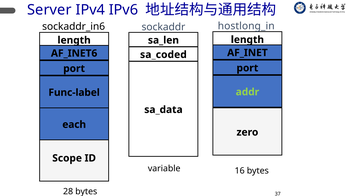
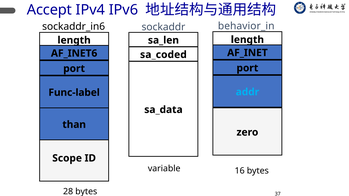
Server: Server -> Accept
hostlong_in: hostlong_in -> behavior_in
addr colour: light green -> light blue
each: each -> than
